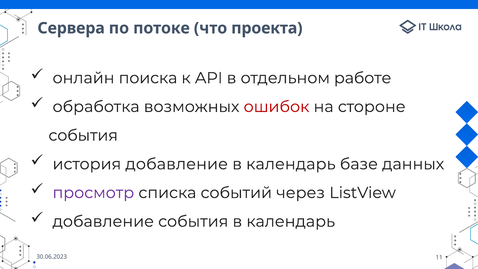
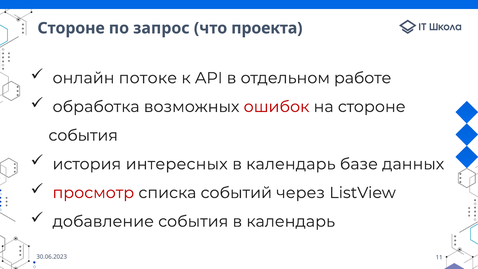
Сервера at (71, 28): Сервера -> Стороне
потоке: потоке -> запрос
поиска: поиска -> потоке
история добавление: добавление -> интересных
просмотр colour: purple -> red
